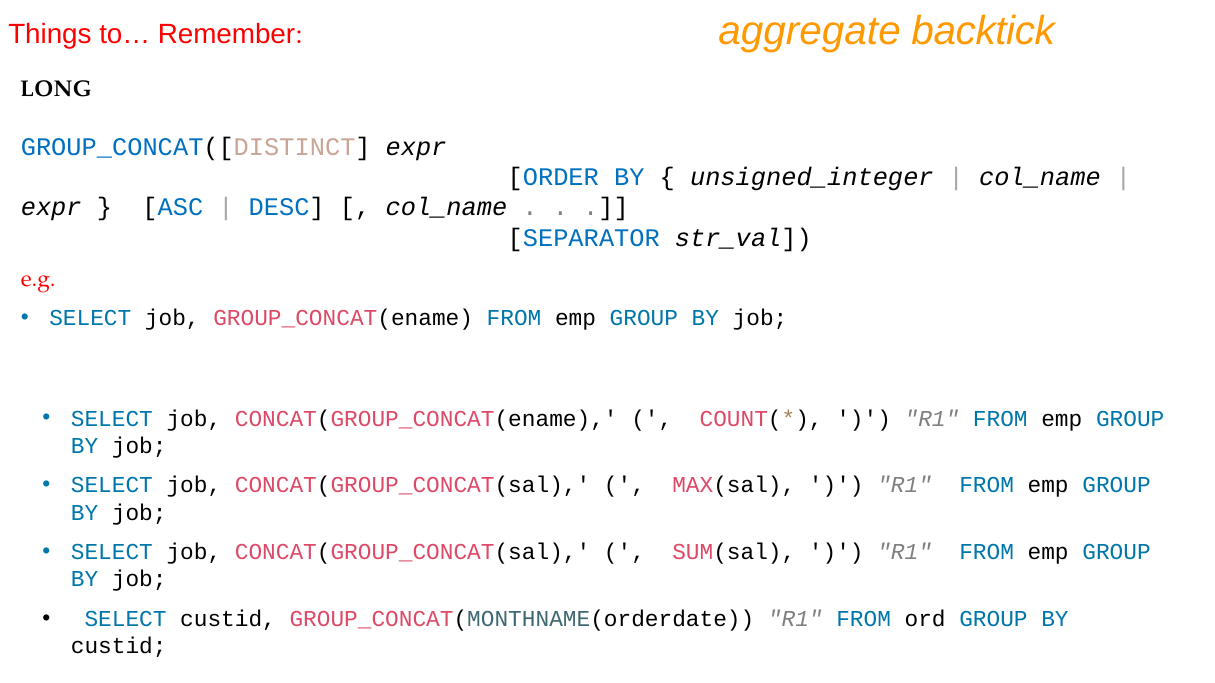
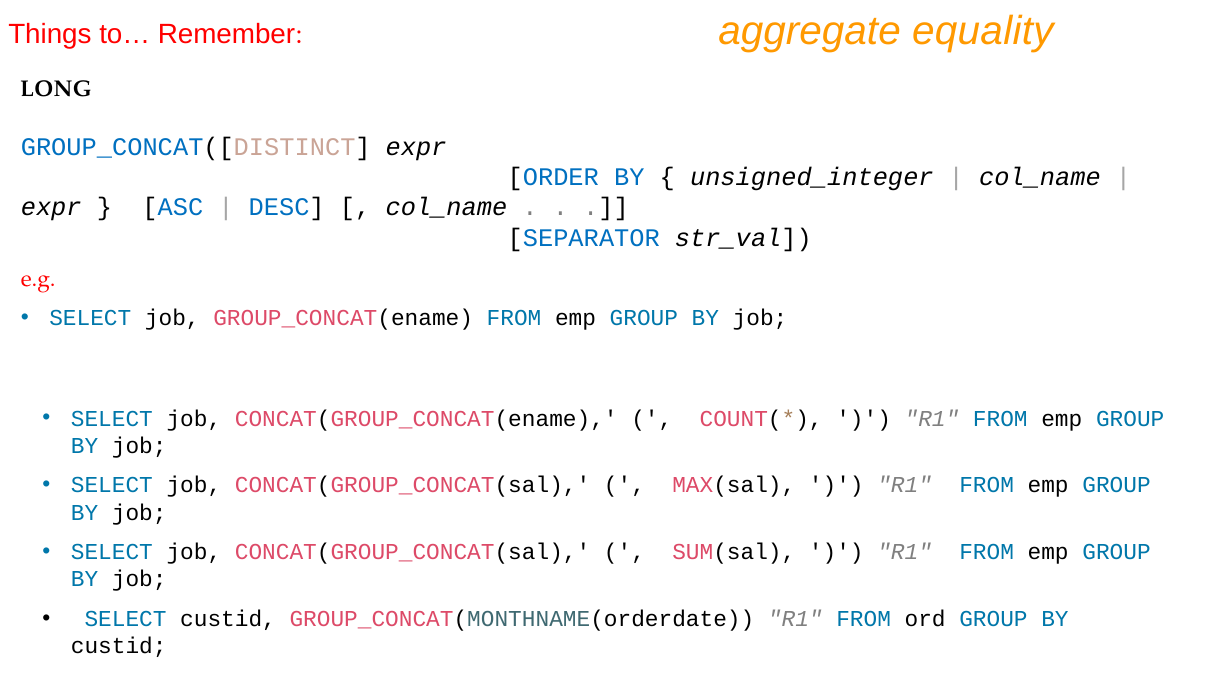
backtick: backtick -> equality
